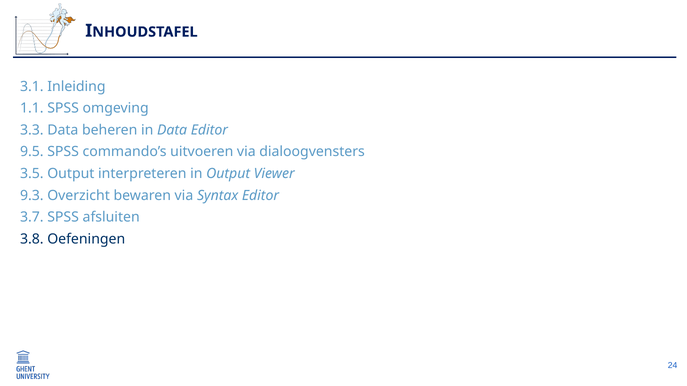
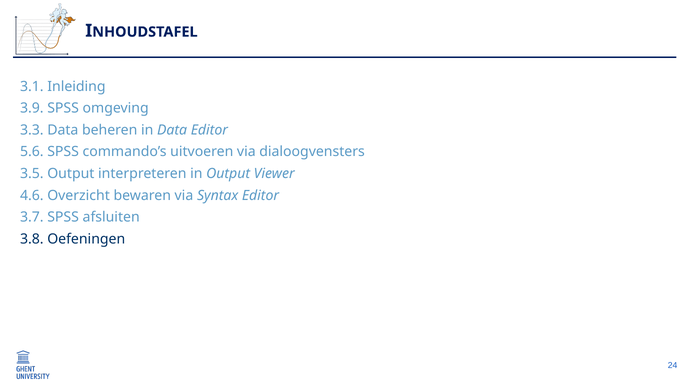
1.1: 1.1 -> 3.9
9.5: 9.5 -> 5.6
9.3: 9.3 -> 4.6
